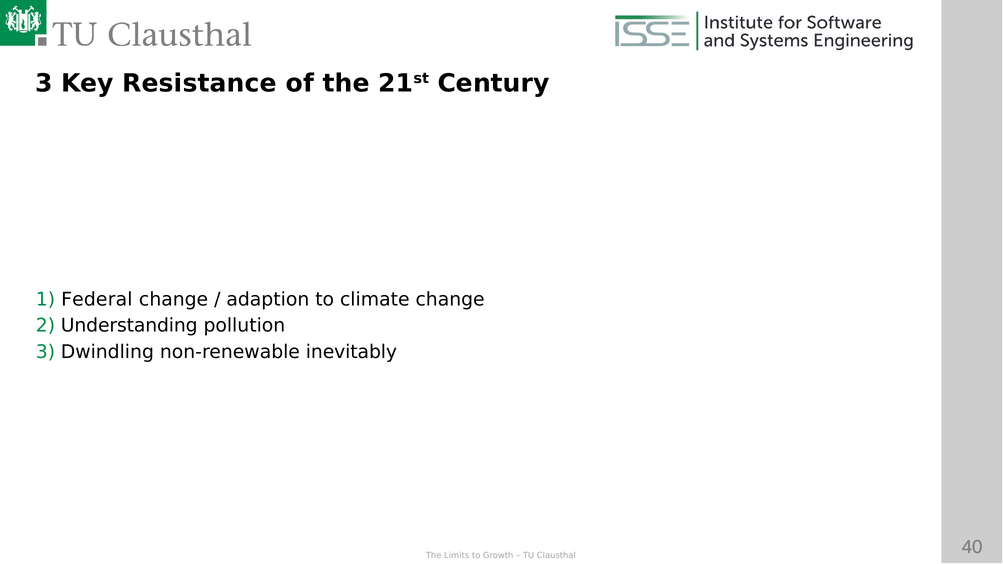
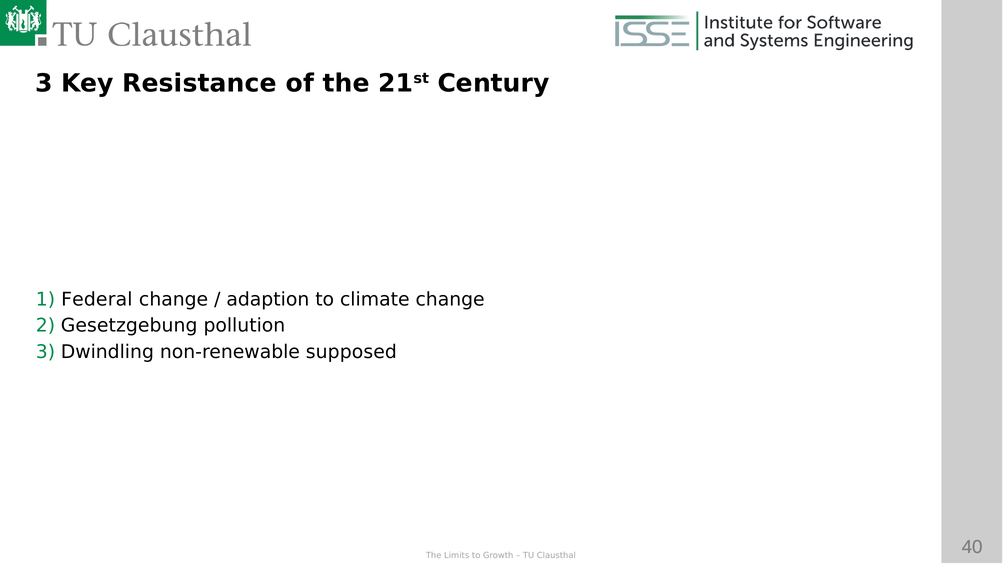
Understanding: Understanding -> Gesetzgebung
inevitably: inevitably -> supposed
